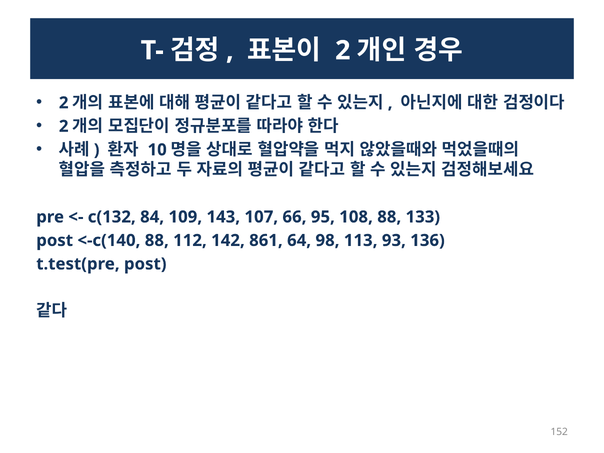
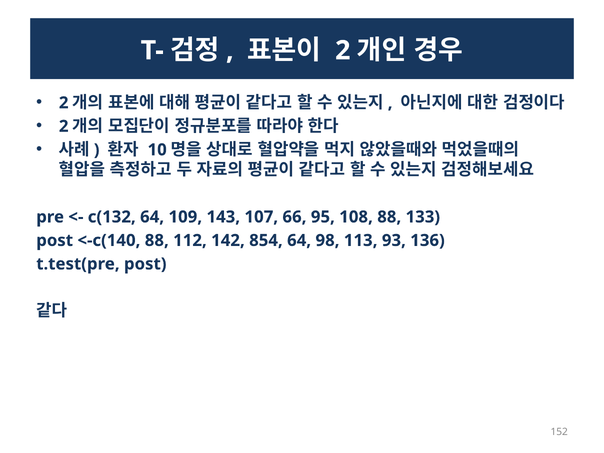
c(132 84: 84 -> 64
861: 861 -> 854
